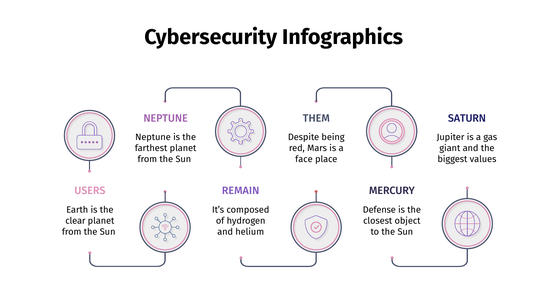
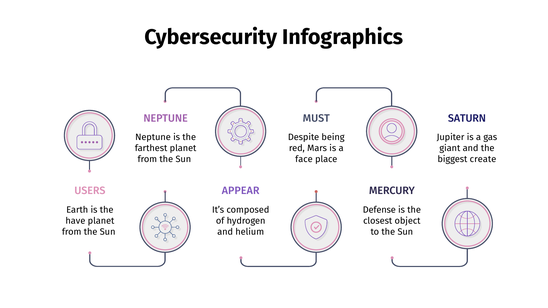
THEM: THEM -> MUST
values: values -> create
REMAIN: REMAIN -> APPEAR
clear: clear -> have
